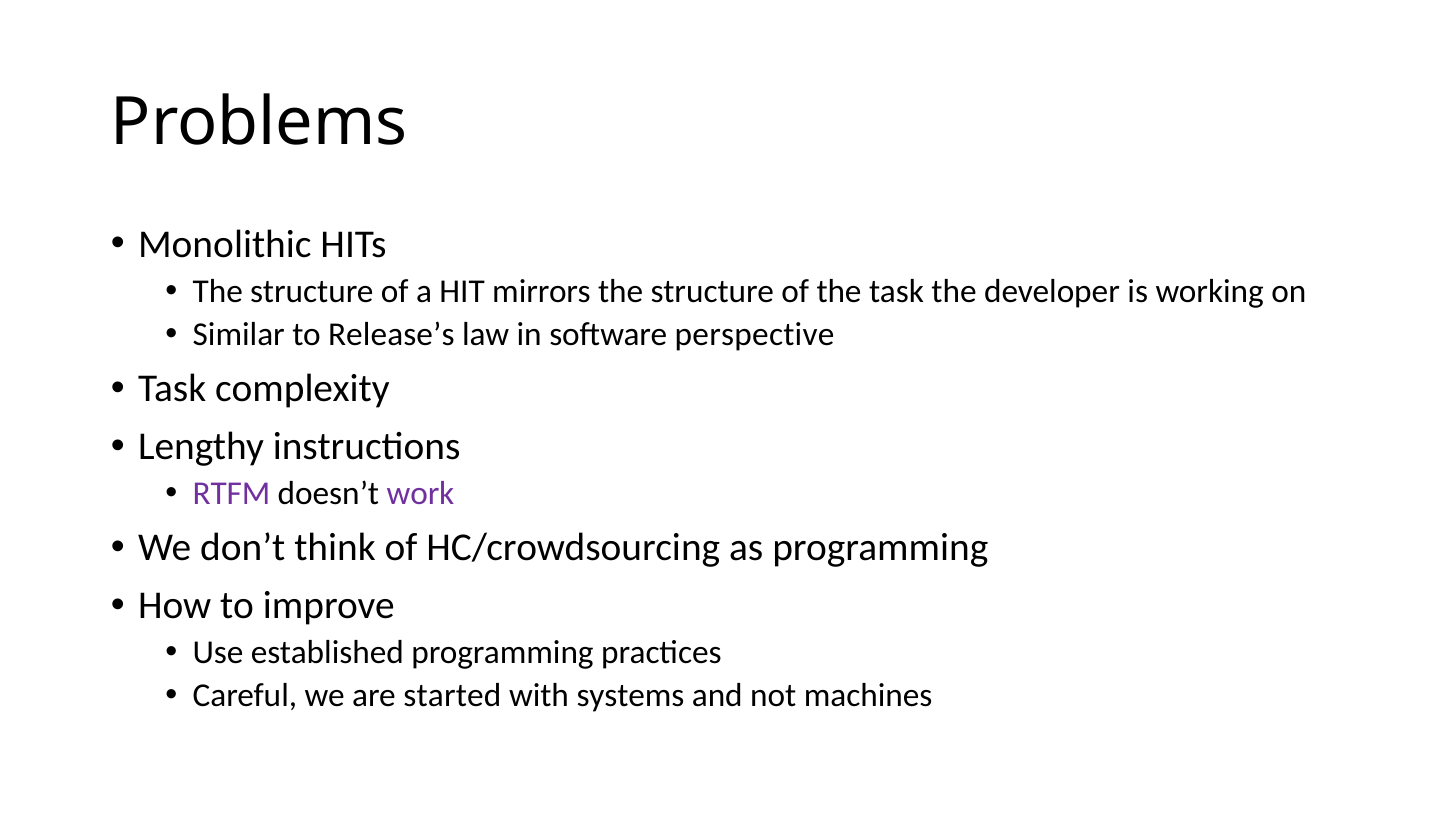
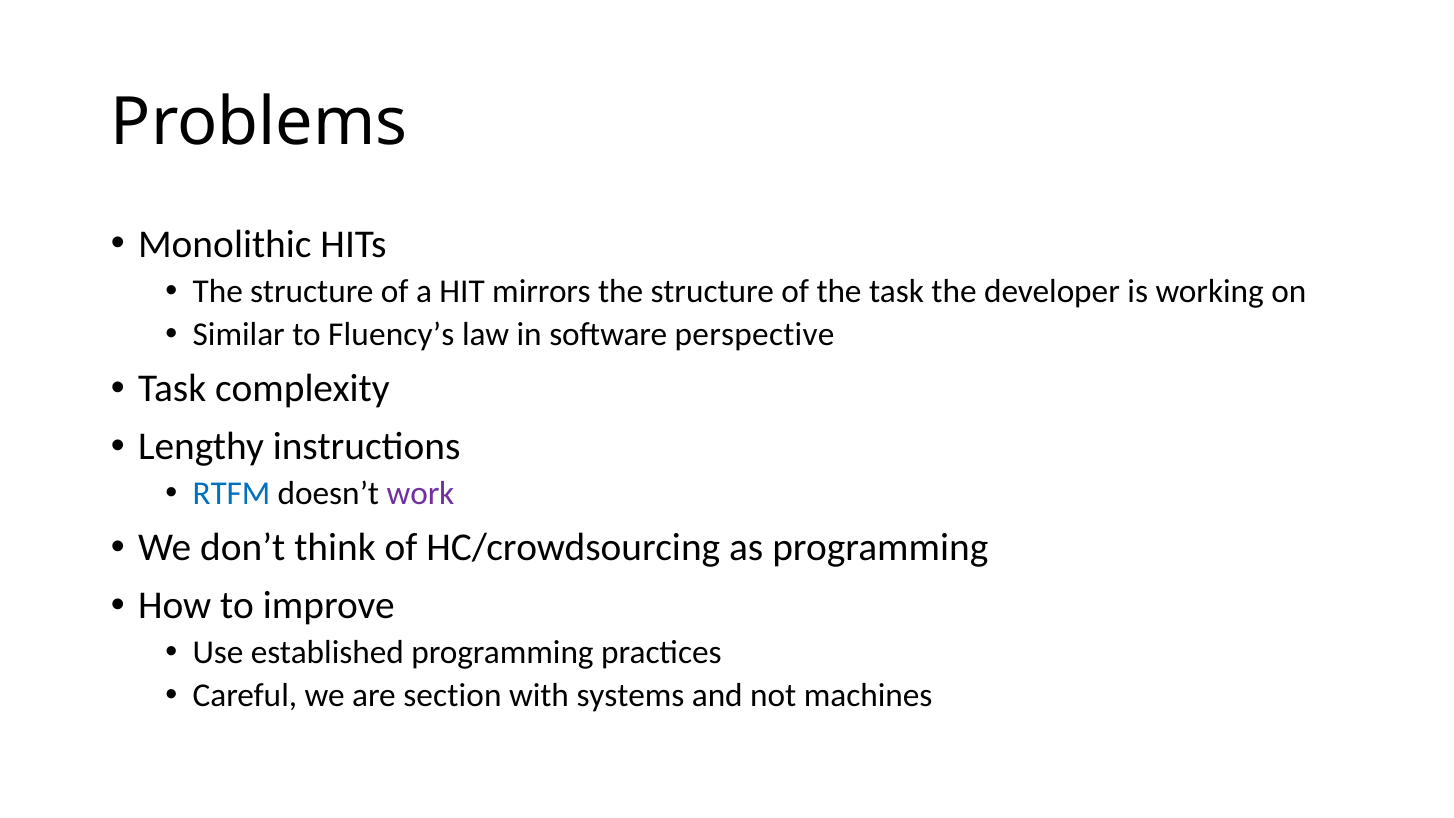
Release’s: Release’s -> Fluency’s
RTFM colour: purple -> blue
started: started -> section
